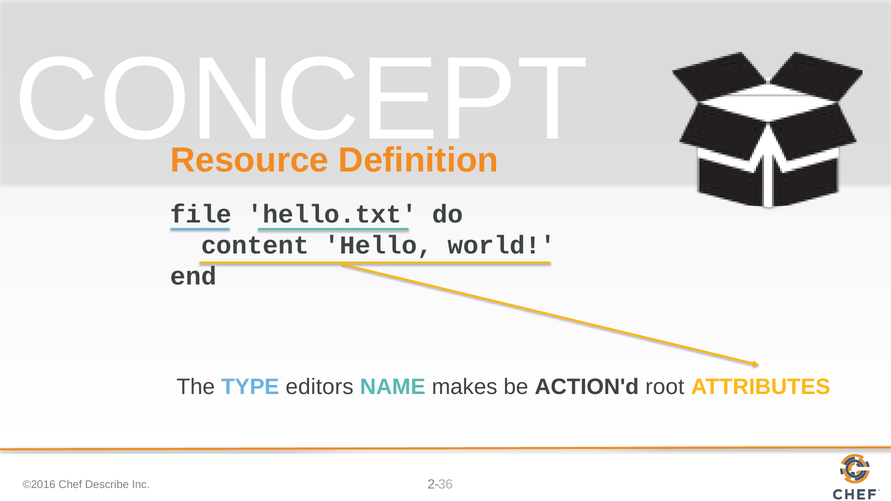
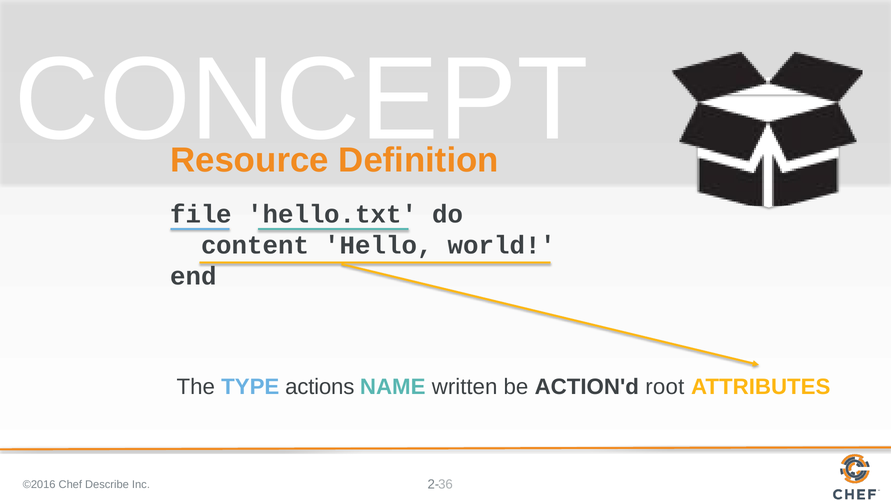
editors: editors -> actions
makes: makes -> written
